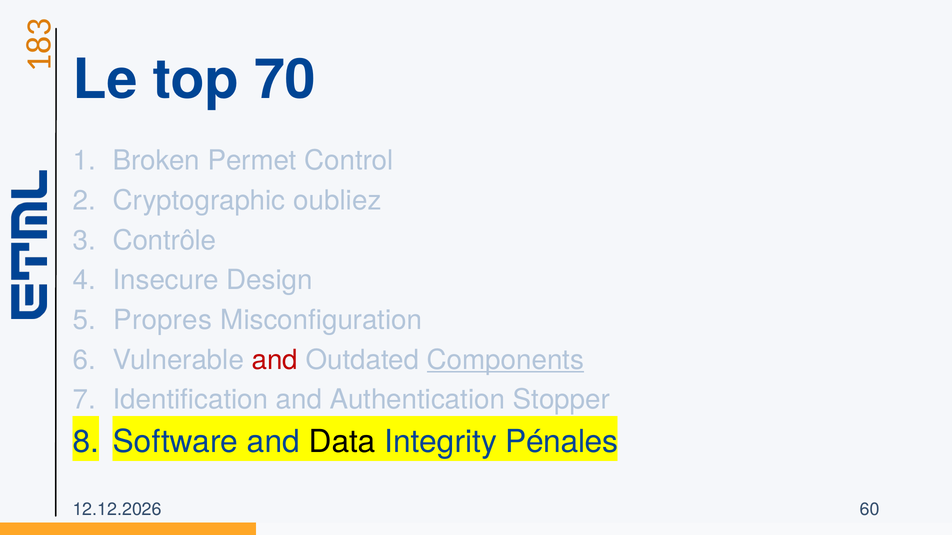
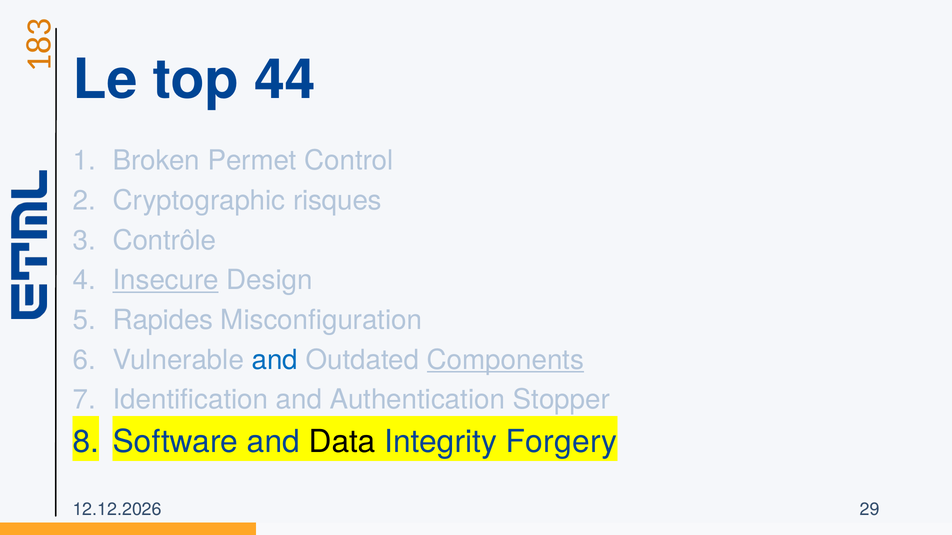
70: 70 -> 44
oubliez: oubliez -> risques
Insecure underline: none -> present
Propres: Propres -> Rapides
and at (275, 360) colour: red -> blue
Pénales: Pénales -> Forgery
60: 60 -> 29
